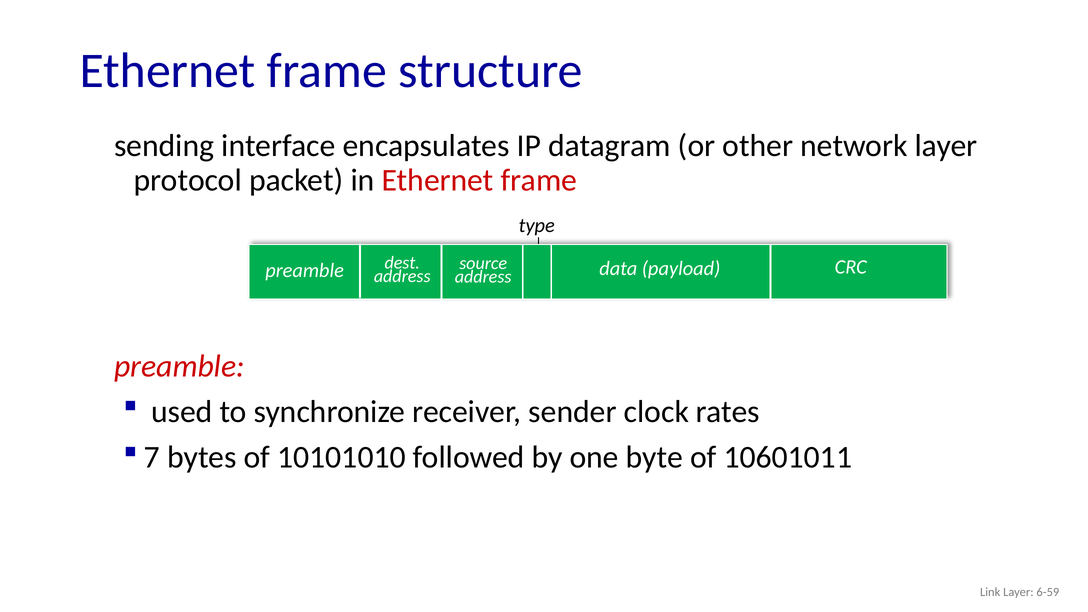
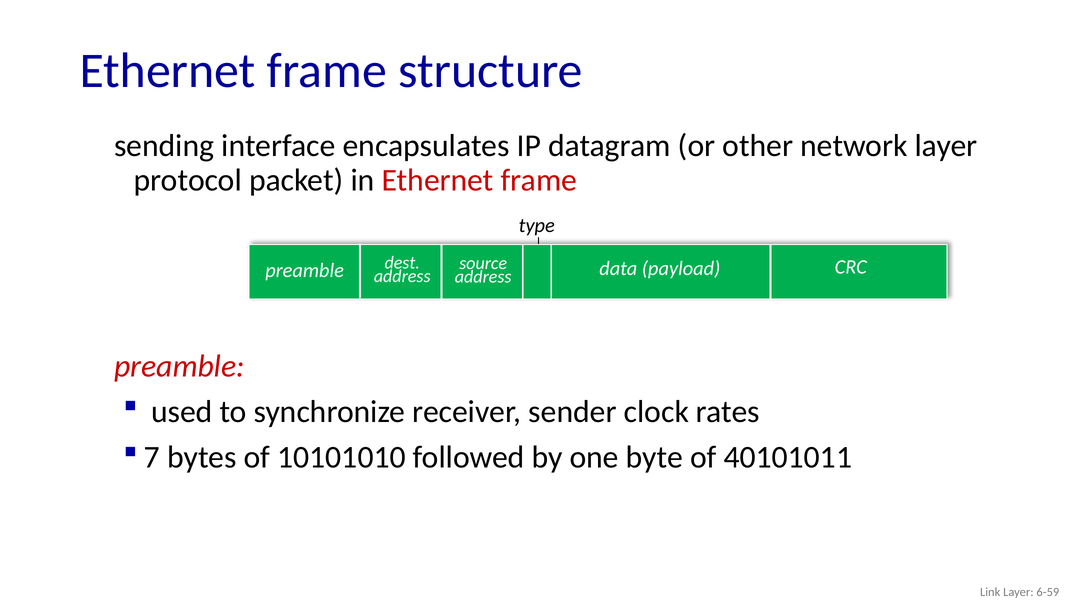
10601011: 10601011 -> 40101011
